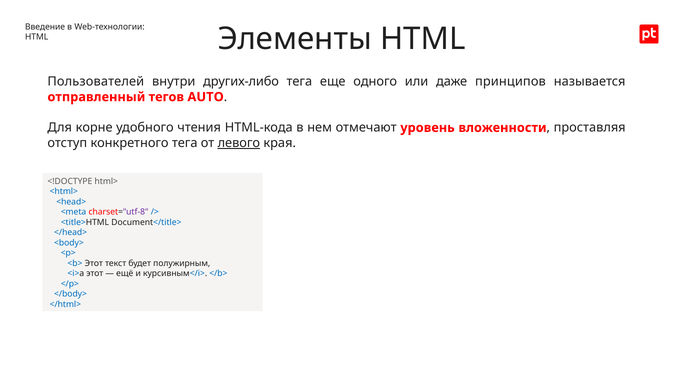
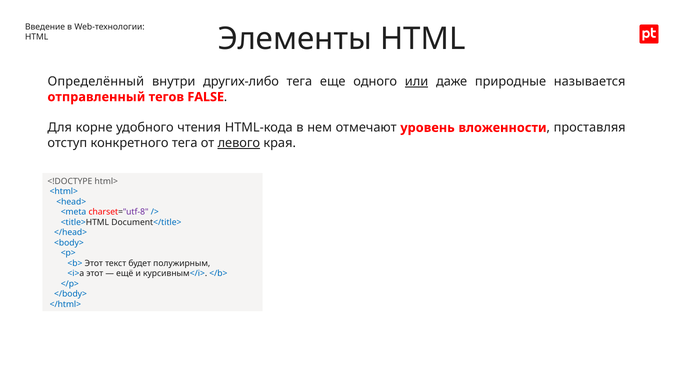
Пользователей: Пользователей -> Определённый
или underline: none -> present
принципов: принципов -> природные
AUTO: AUTO -> FALSE
